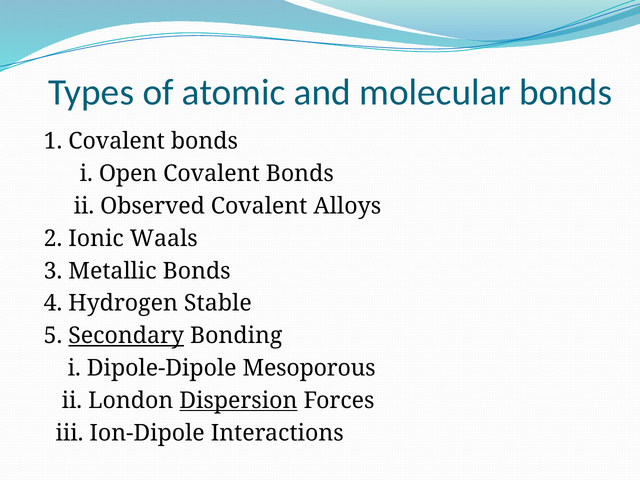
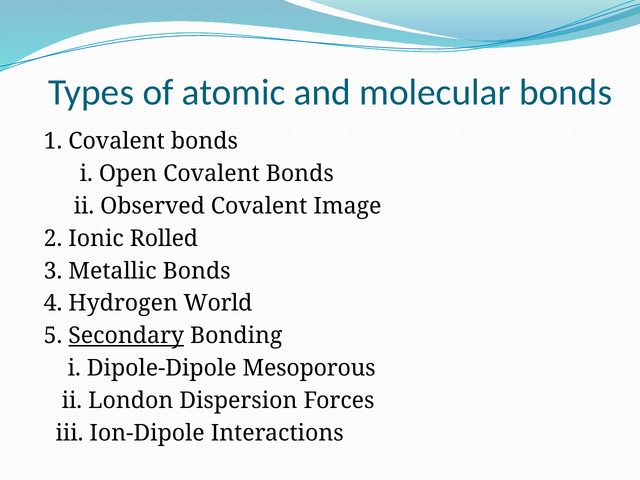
Alloys: Alloys -> Image
Waals: Waals -> Rolled
Stable: Stable -> World
Dispersion underline: present -> none
